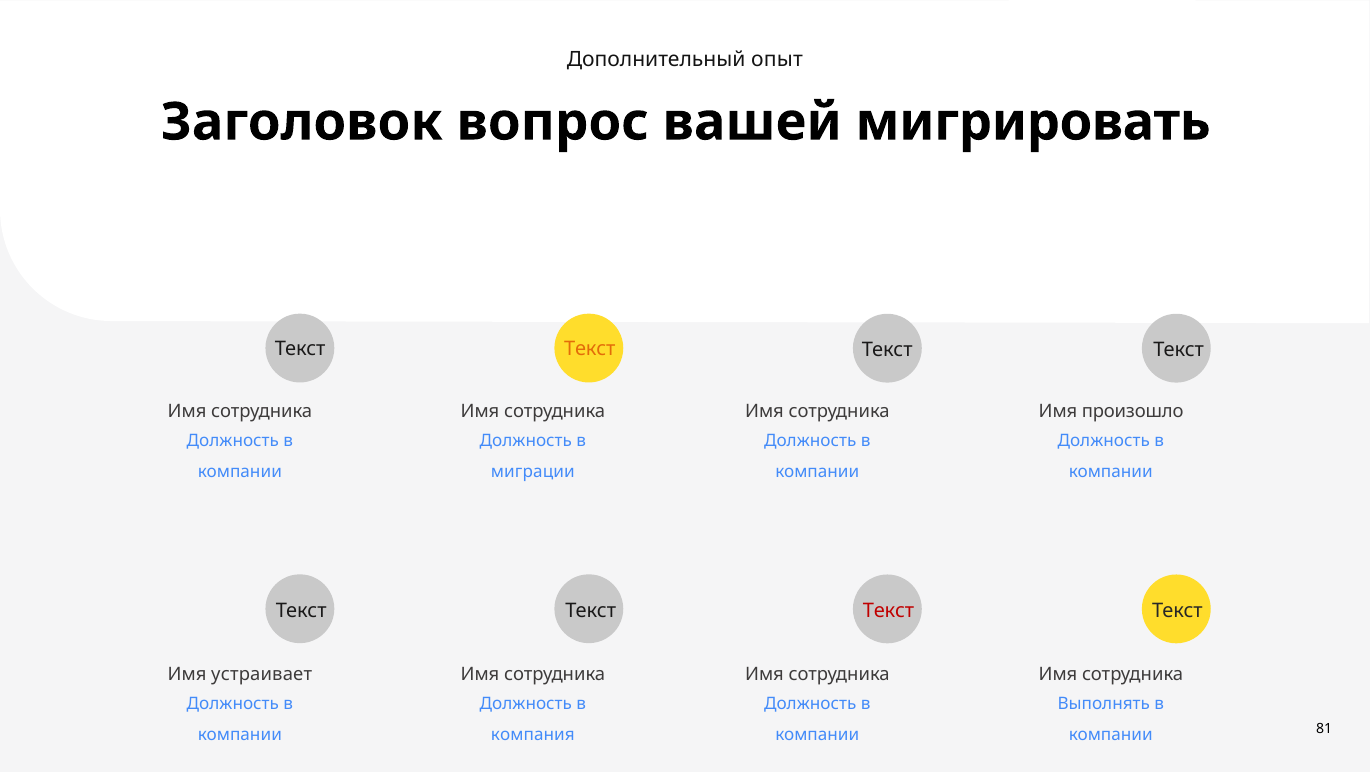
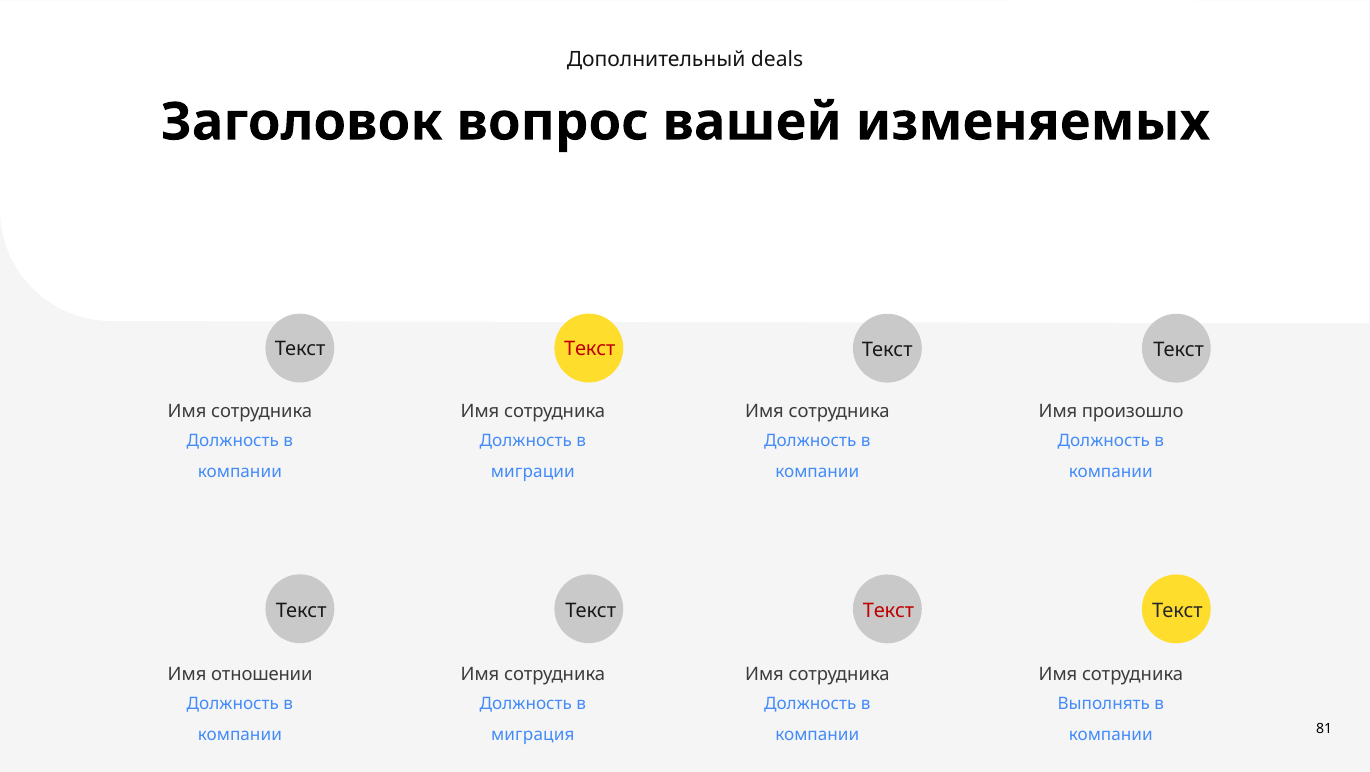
опыт: опыт -> deals
мигрировать: мигрировать -> изменяемых
Текст at (590, 349) colour: orange -> red
устраивает: устраивает -> отношении
компания: компания -> миграция
